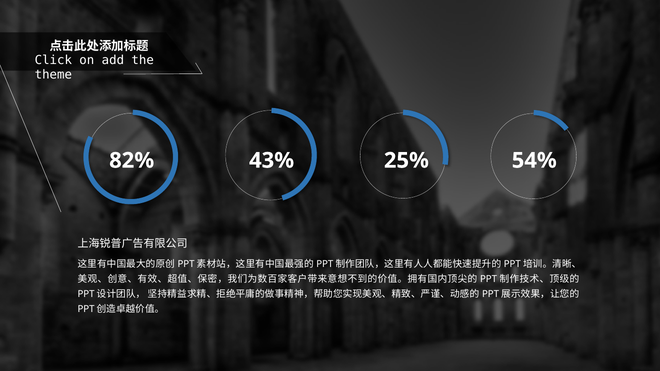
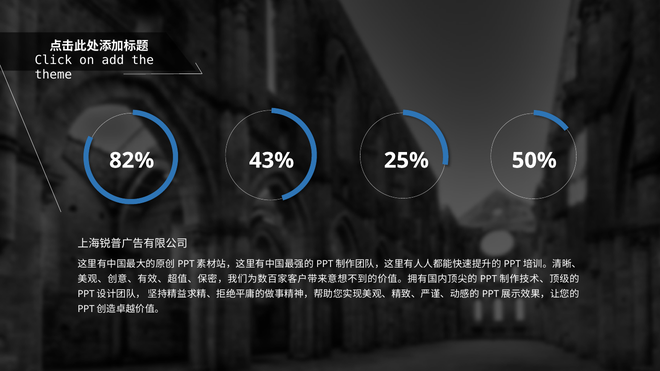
54%: 54% -> 50%
